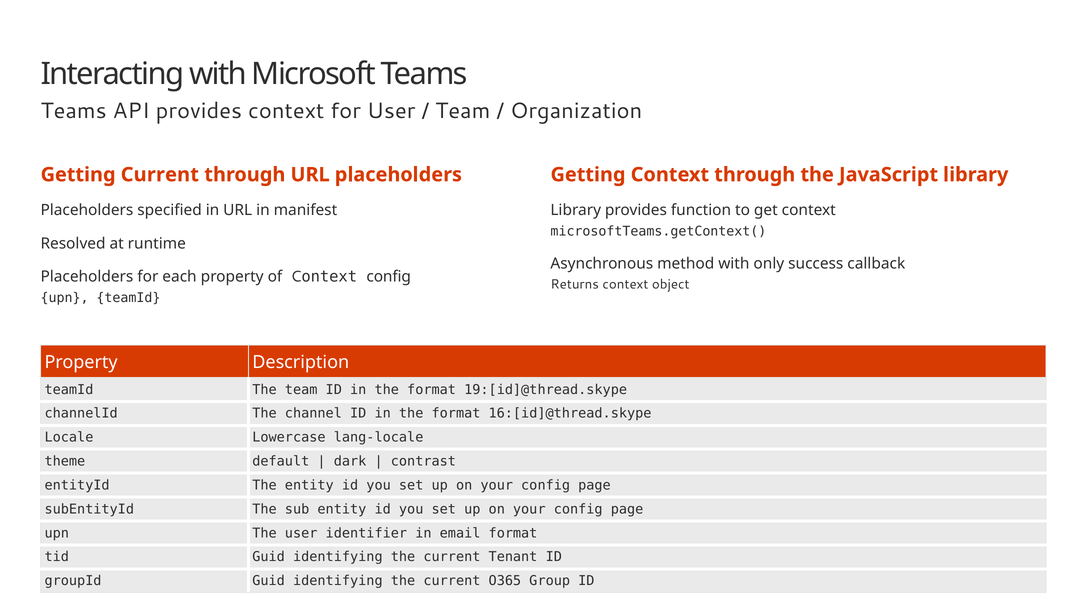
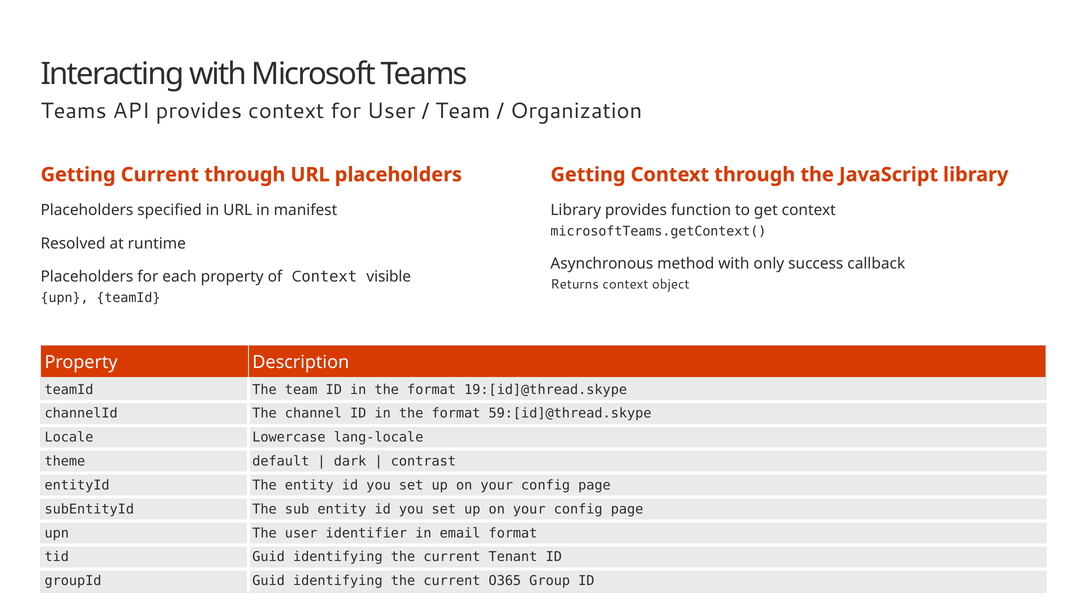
Context config: config -> visible
16:[id]@thread.skype: 16:[id]@thread.skype -> 59:[id]@thread.skype
